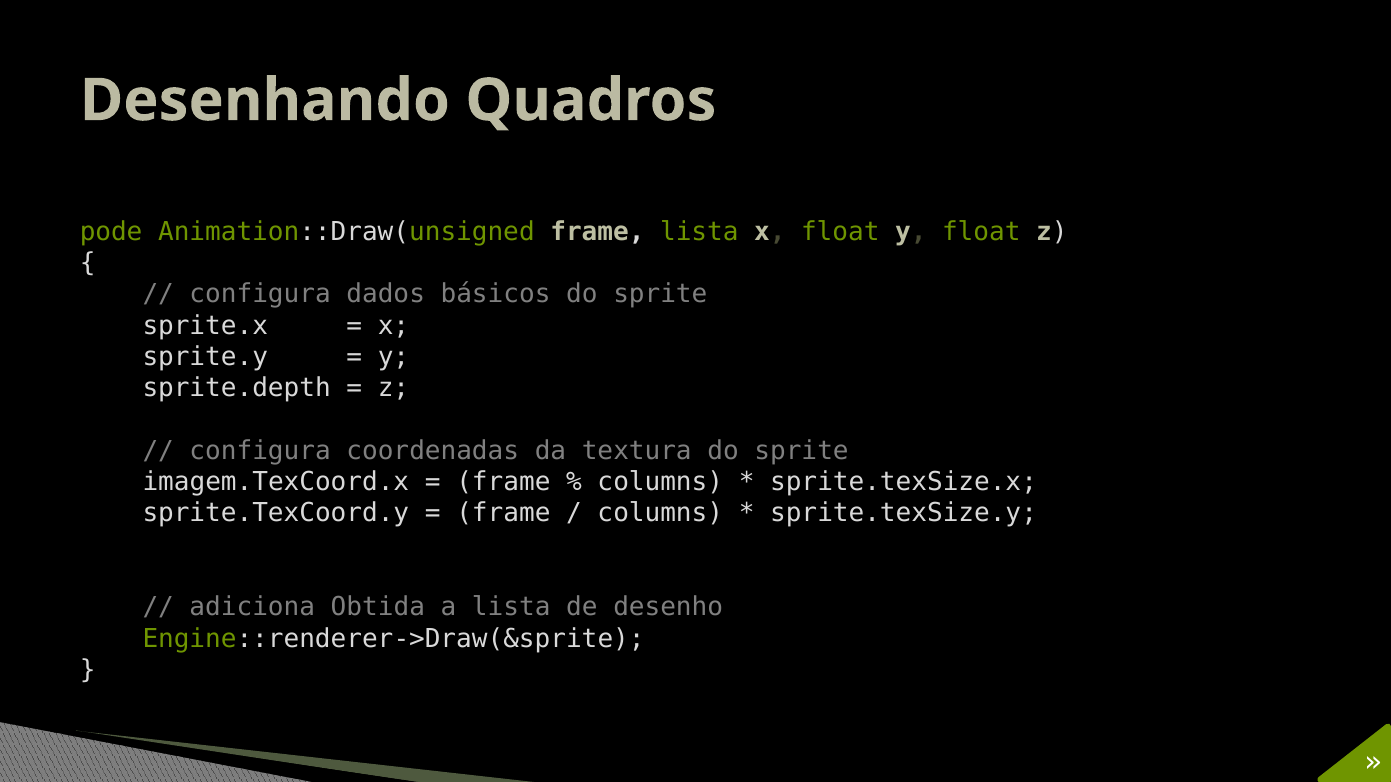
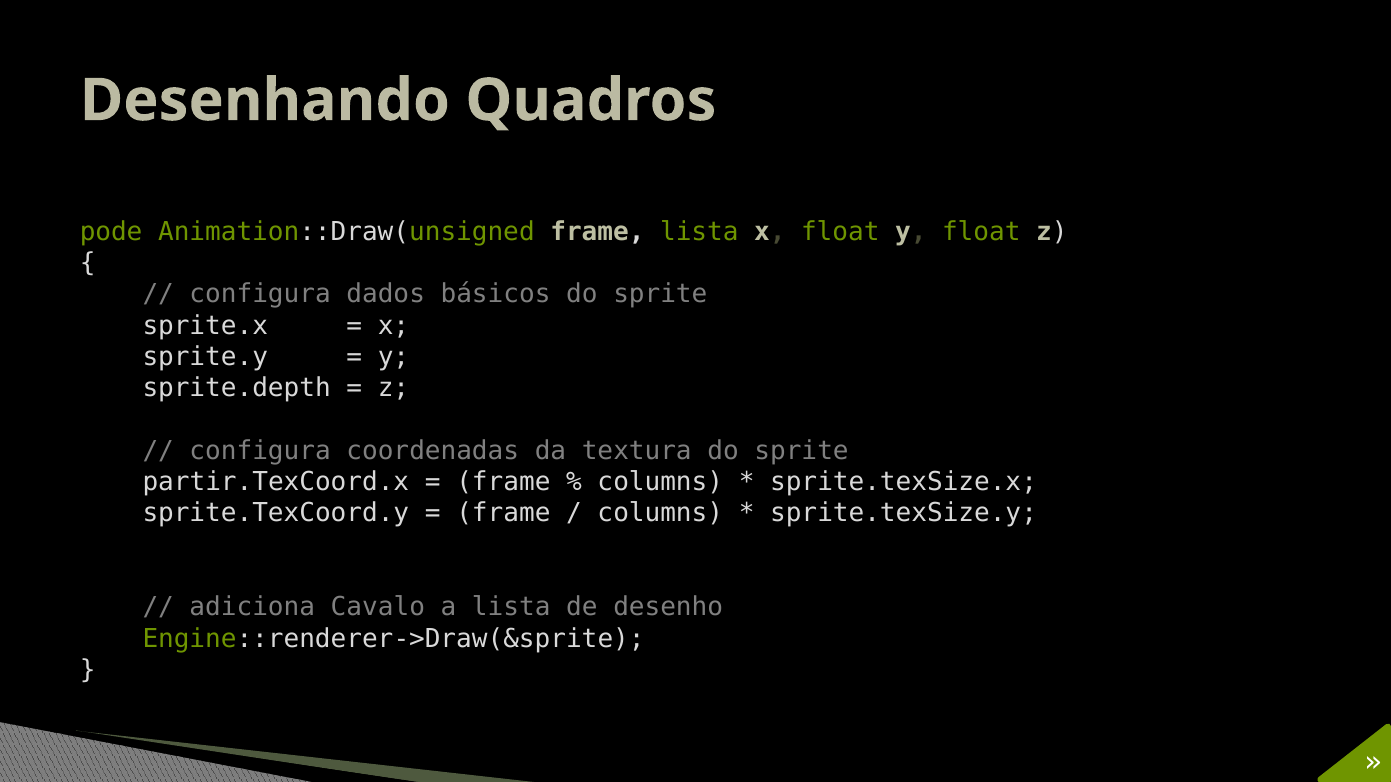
imagem.TexCoord.x: imagem.TexCoord.x -> partir.TexCoord.x
Obtida: Obtida -> Cavalo
